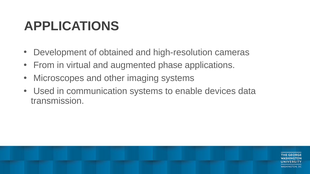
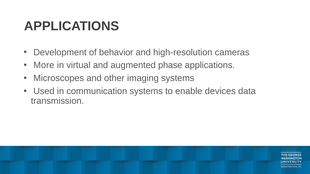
obtained: obtained -> behavior
From: From -> More
